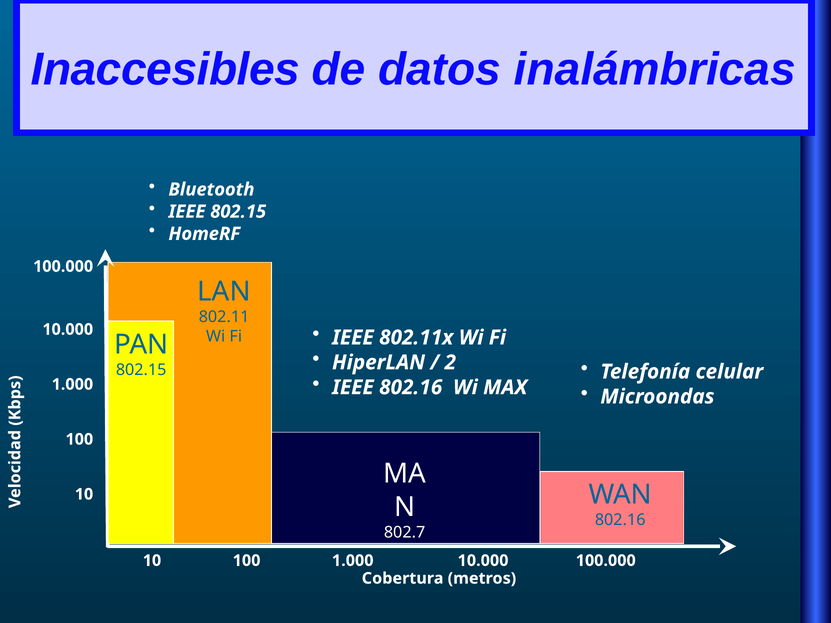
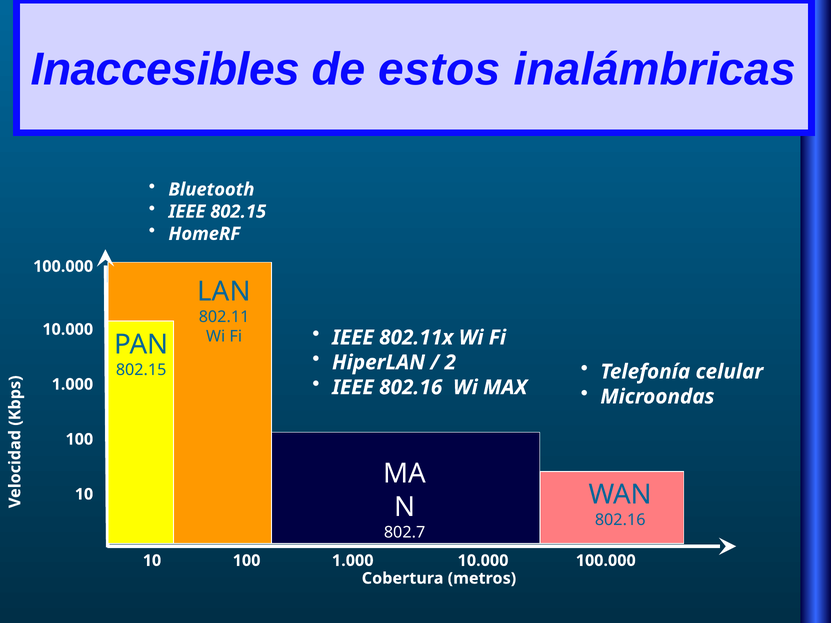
datos: datos -> estos
